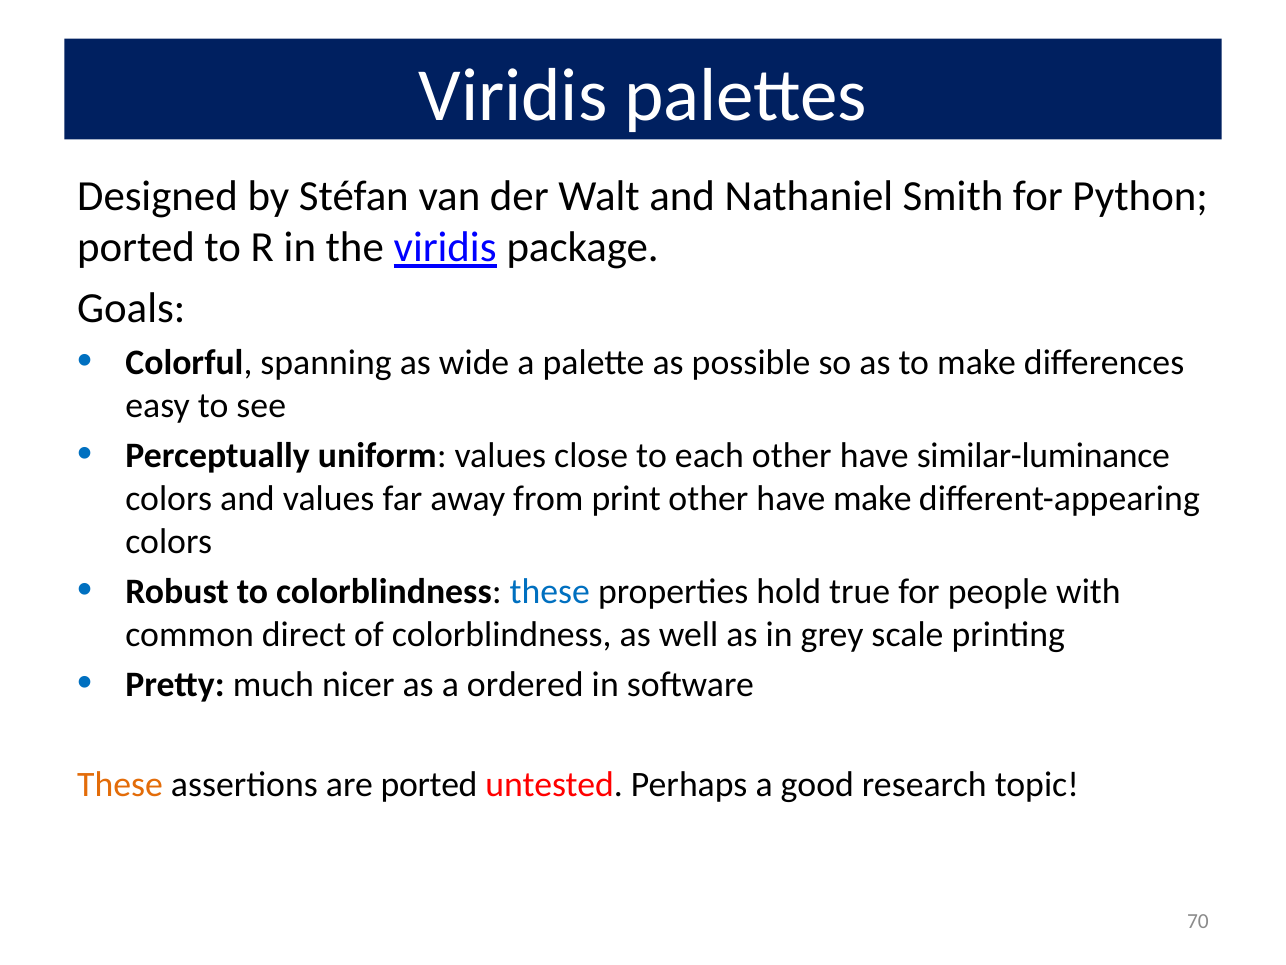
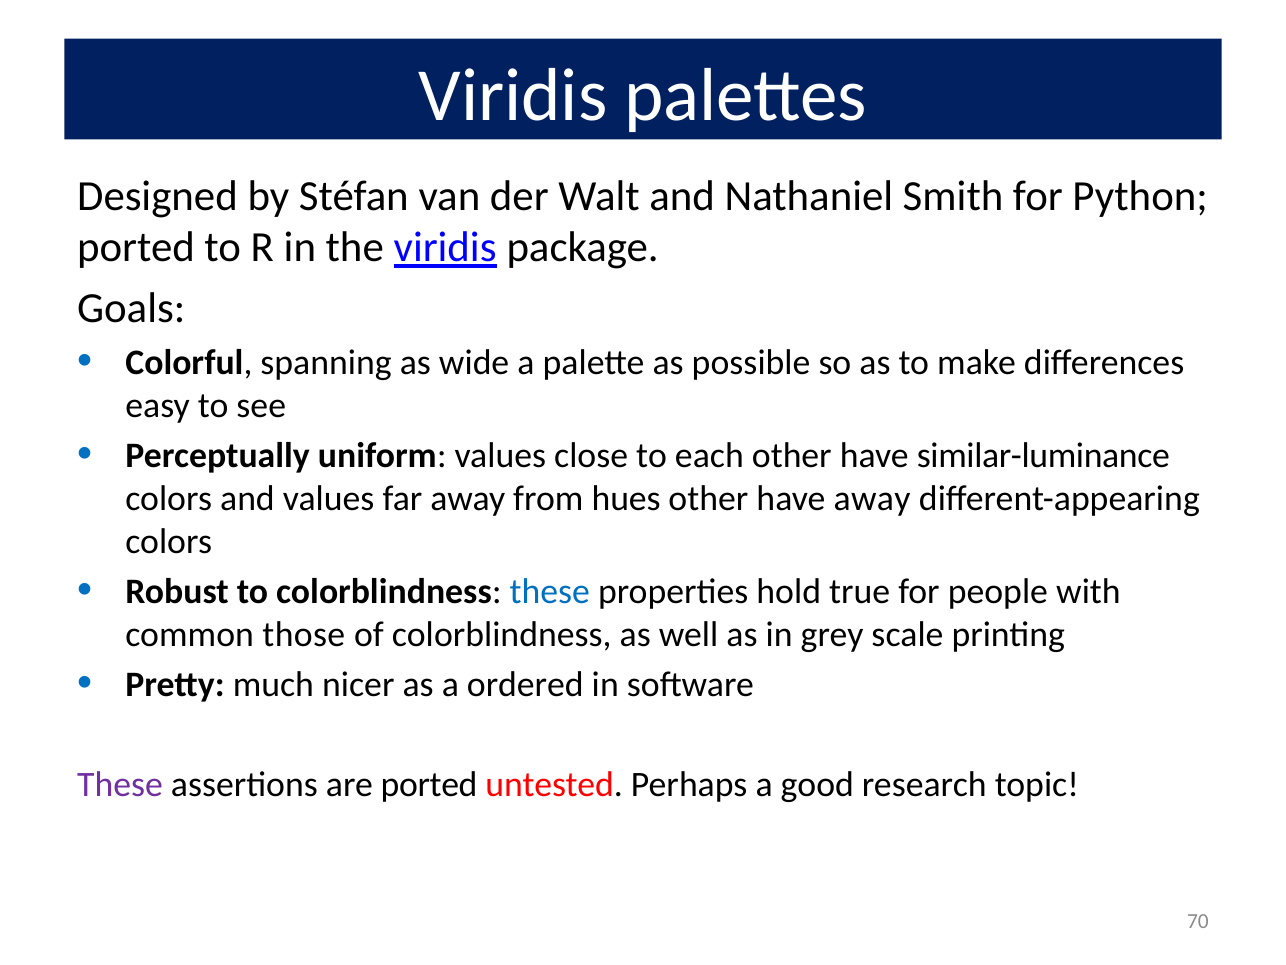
print: print -> hues
have make: make -> away
direct: direct -> those
These at (120, 784) colour: orange -> purple
